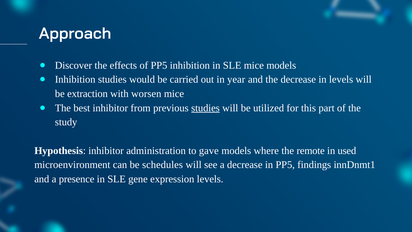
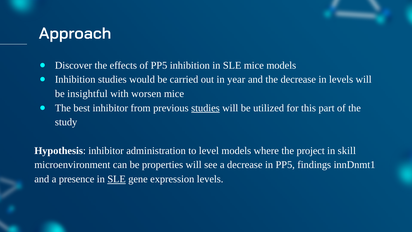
extraction: extraction -> insightful
gave: gave -> level
remote: remote -> project
used: used -> skill
schedules: schedules -> properties
SLE at (117, 179) underline: none -> present
